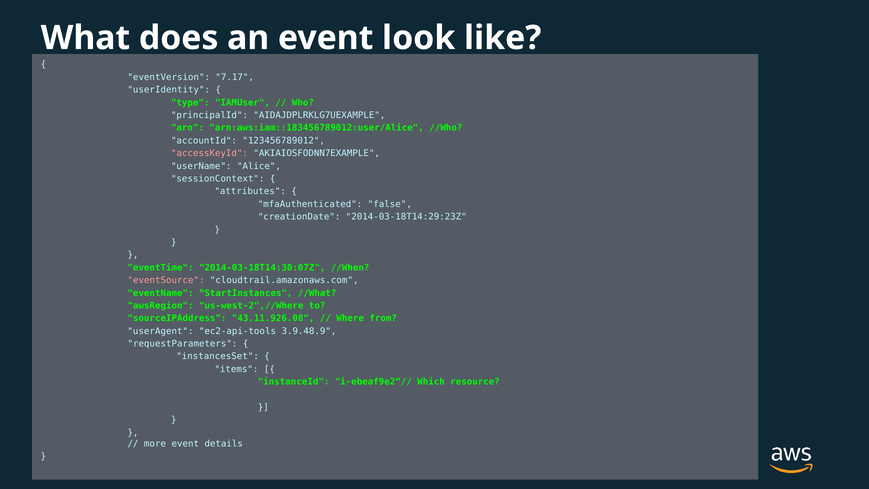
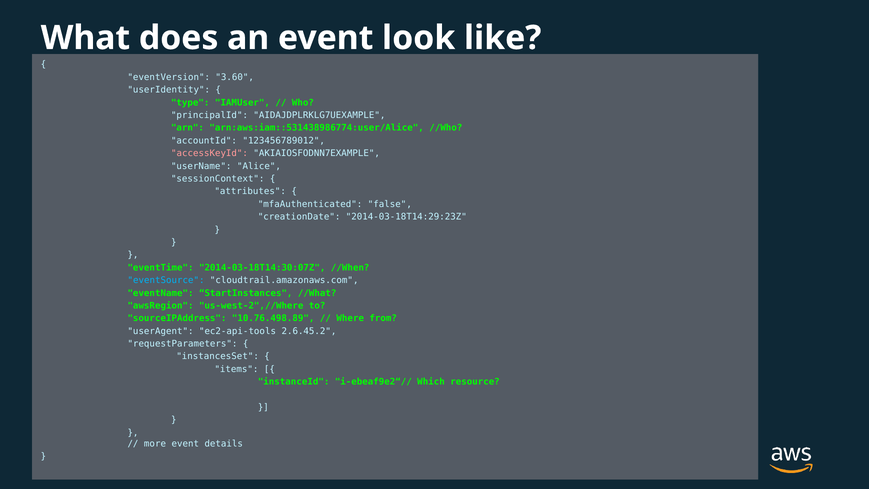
7.17: 7.17 -> 3.60
arn:aws:iam::183456789012:user/Alice: arn:aws:iam::183456789012:user/Alice -> arn:aws:iam::531438986774:user/Alice
eventSource colour: pink -> light blue
43.11.926.08: 43.11.926.08 -> 10.76.498.89
3.9.48.9: 3.9.48.9 -> 2.6.45.2
